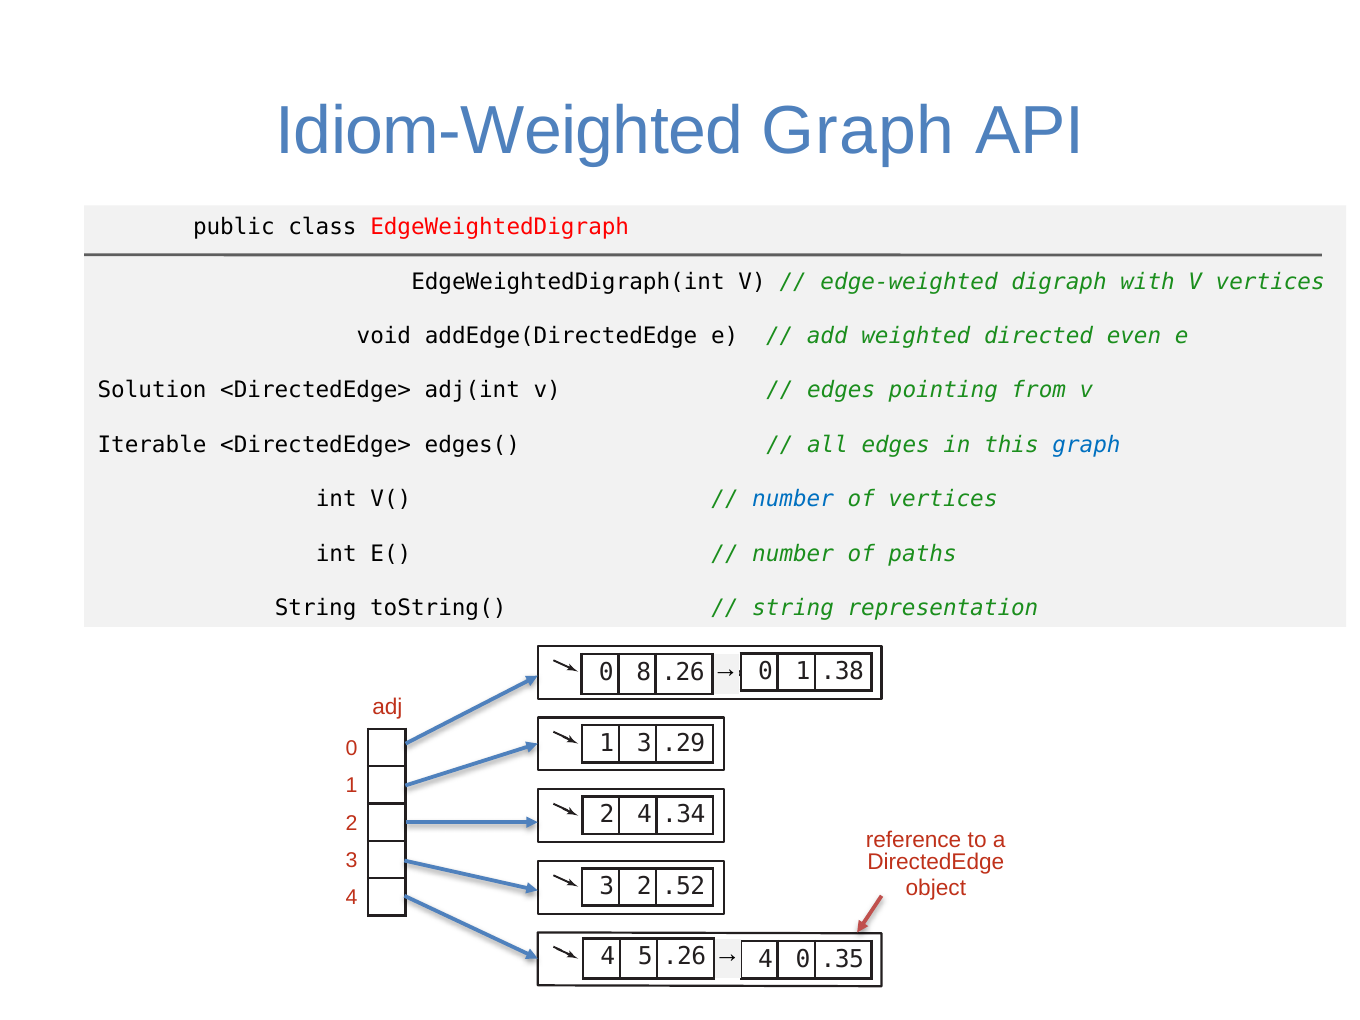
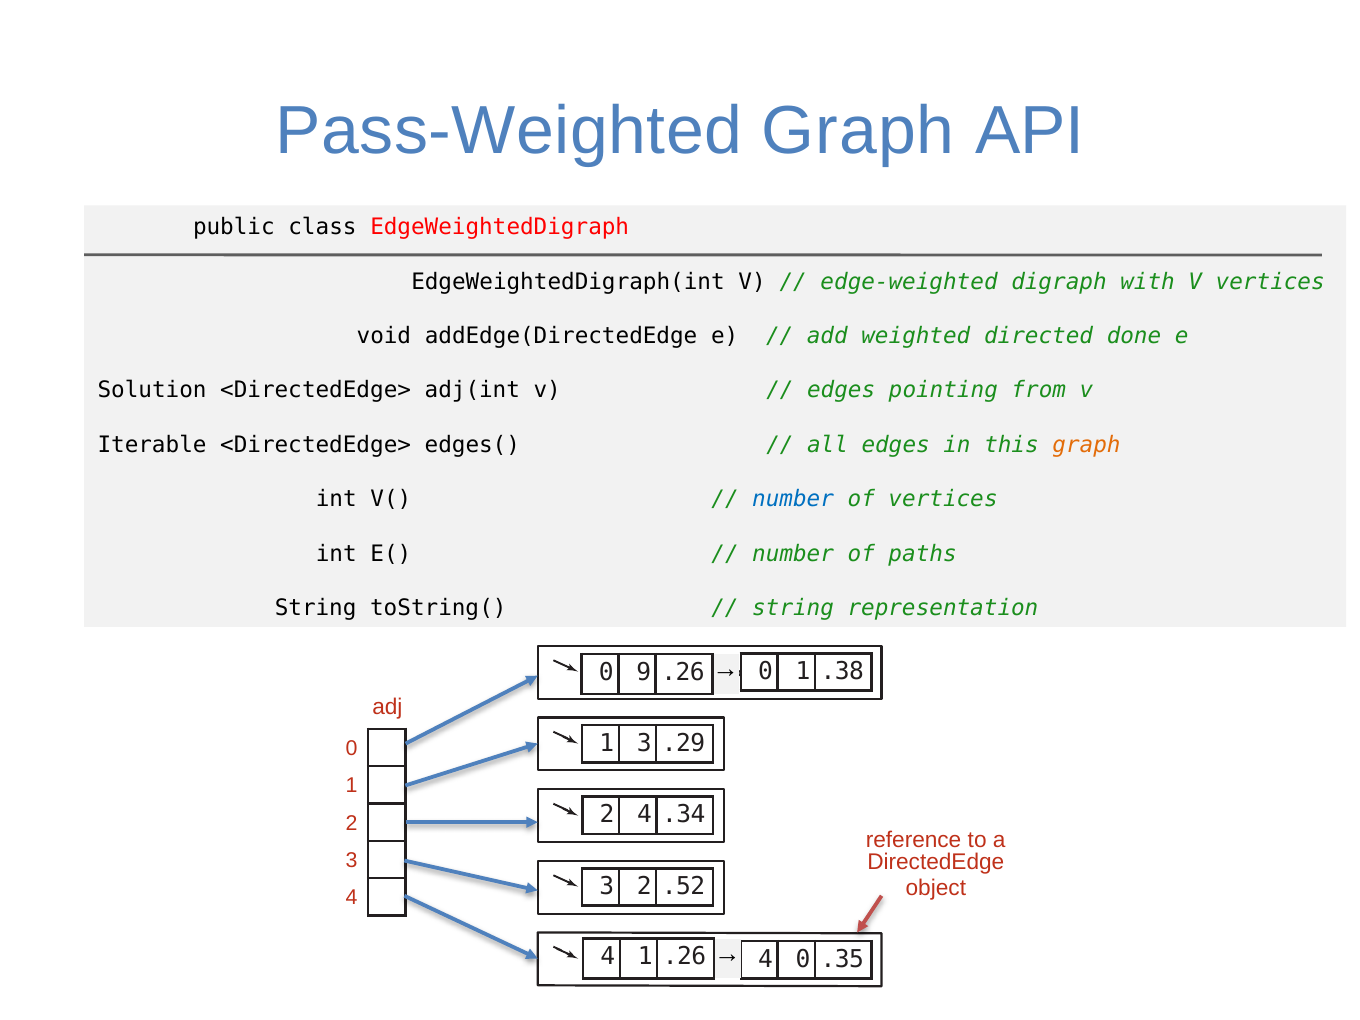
Idiom-Weighted: Idiom-Weighted -> Pass-Weighted
even: even -> done
graph at (1087, 445) colour: blue -> orange
8: 8 -> 9
4 5: 5 -> 1
